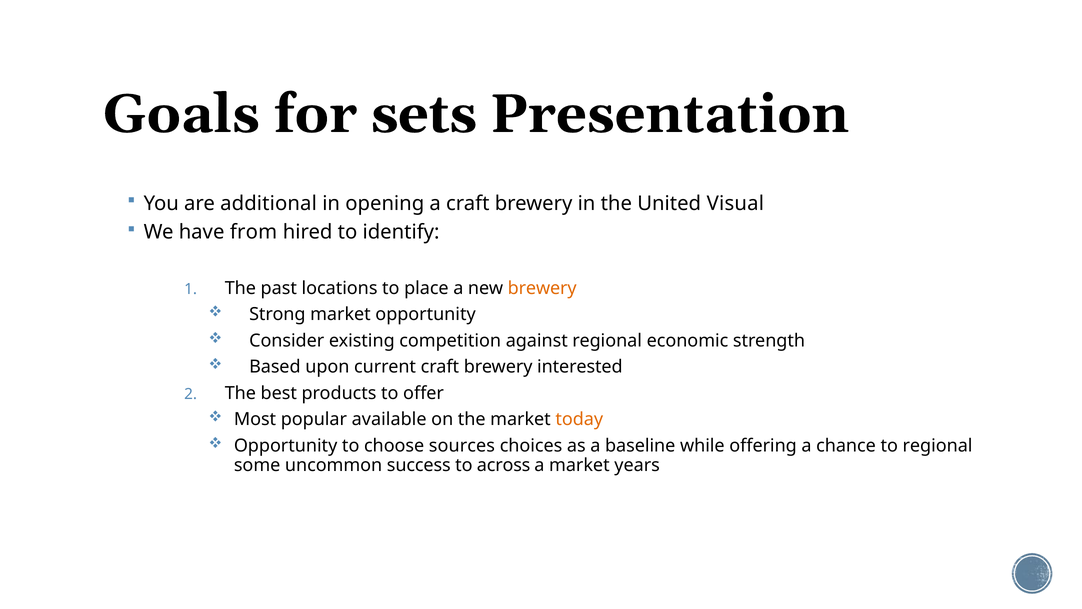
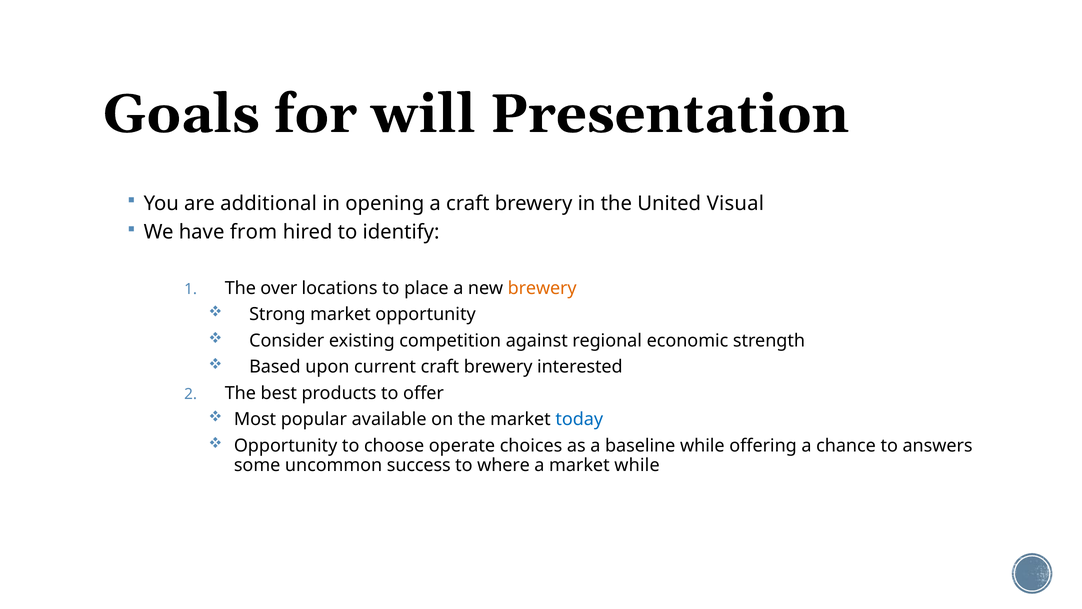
sets: sets -> will
past: past -> over
today colour: orange -> blue
sources: sources -> operate
to regional: regional -> answers
across: across -> where
market years: years -> while
